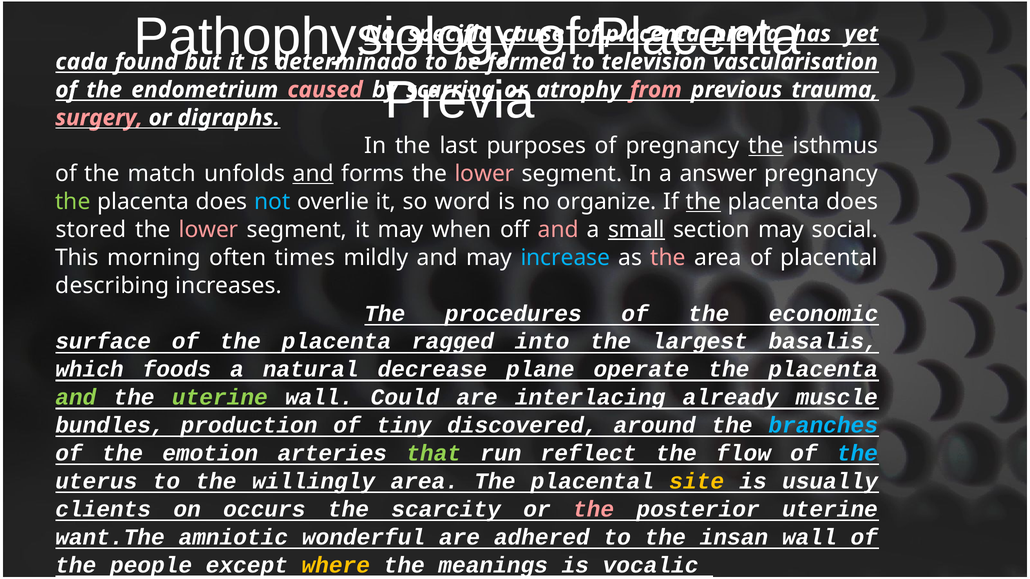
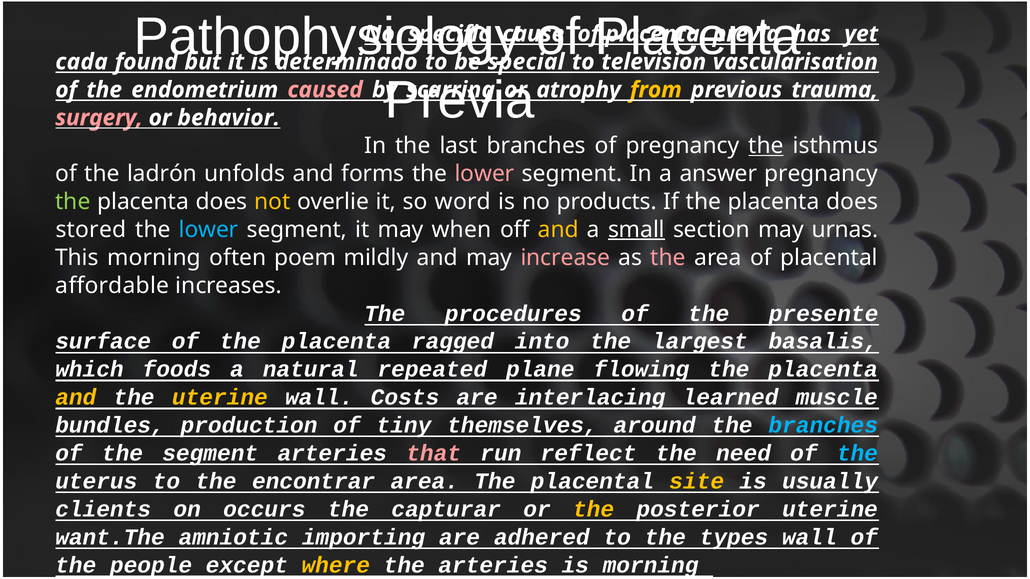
formed: formed -> special
from colour: pink -> yellow
digraphs: digraphs -> behavior
last purposes: purposes -> branches
match: match -> ladrón
and at (313, 174) underline: present -> none
not colour: light blue -> yellow
organize: organize -> products
the at (703, 202) underline: present -> none
lower at (209, 230) colour: pink -> light blue
and at (558, 230) colour: pink -> yellow
social: social -> urnas
times: times -> poem
increase colour: light blue -> pink
describing: describing -> affordable
economic: economic -> presente
decrease: decrease -> repeated
operate: operate -> flowing
and at (76, 398) colour: light green -> yellow
uterine at (220, 398) colour: light green -> yellow
Could: Could -> Costs
already: already -> learned
discovered: discovered -> themselves
the emotion: emotion -> segment
that colour: light green -> pink
flow: flow -> need
willingly: willingly -> encontrar
scarcity: scarcity -> capturar
the at (594, 510) colour: pink -> yellow
wonderful: wonderful -> importing
insan: insan -> types
the meanings: meanings -> arteries
is vocalic: vocalic -> morning
